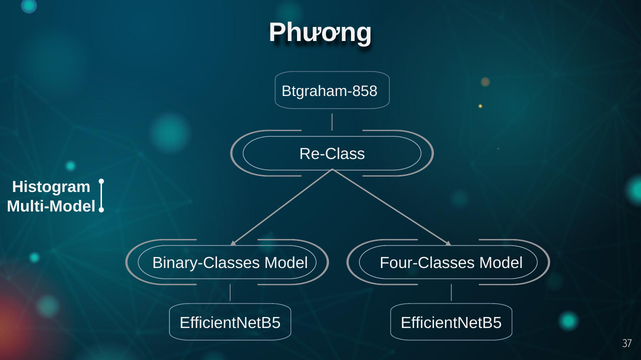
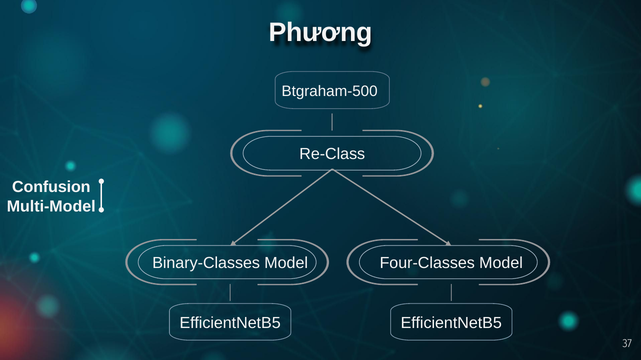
Btgraham-858: Btgraham-858 -> Btgraham-500
Histogram: Histogram -> Confusion
